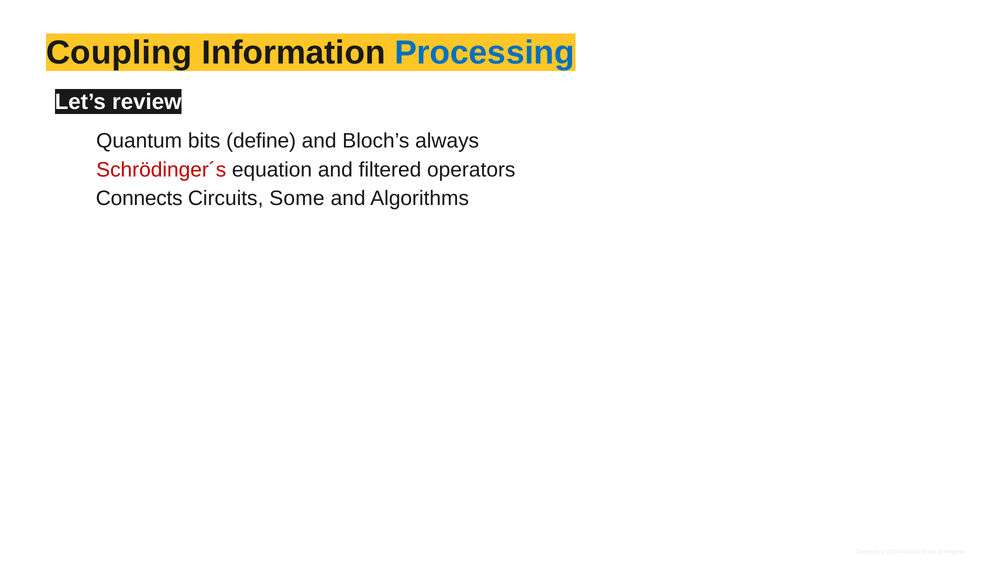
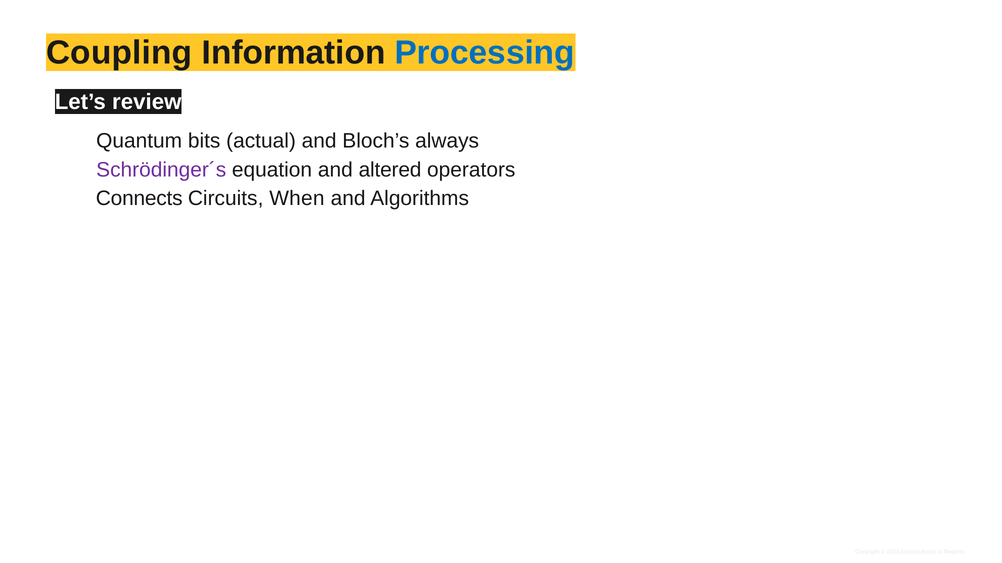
define: define -> actual
Schrödinger´s colour: red -> purple
filtered: filtered -> altered
Some: Some -> When
